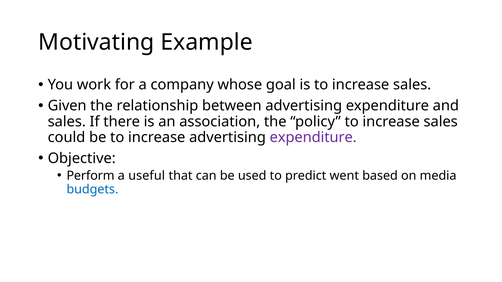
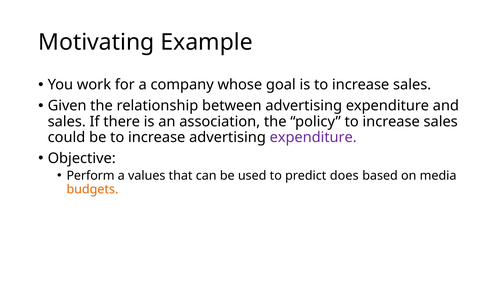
useful: useful -> values
went: went -> does
budgets colour: blue -> orange
